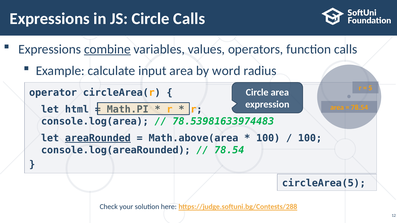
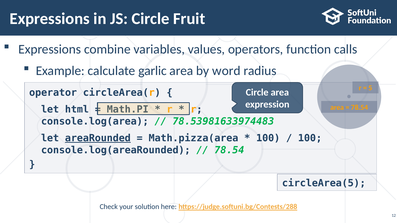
Circle Calls: Calls -> Fruit
combine underline: present -> none
input: input -> garlic
Math.above(area: Math.above(area -> Math.pizza(area
